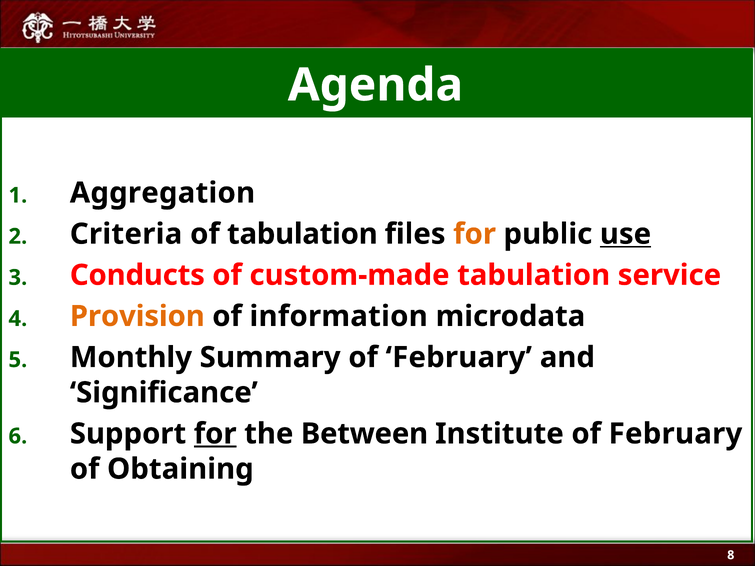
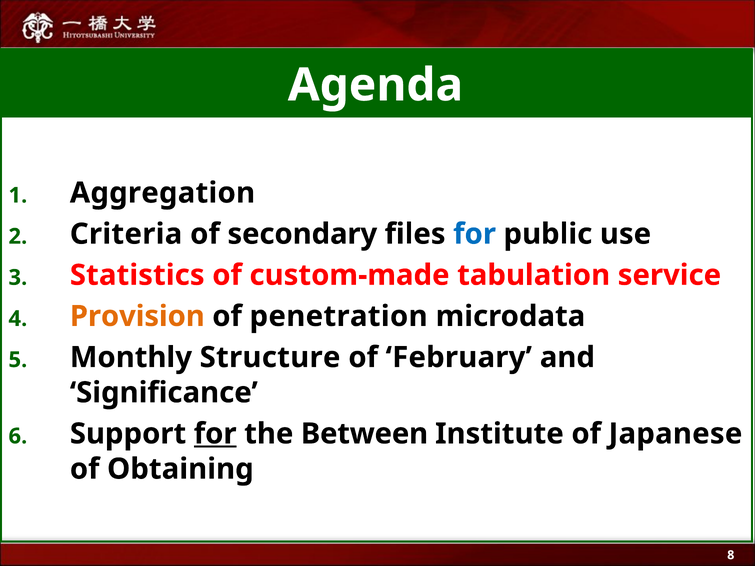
of tabulation: tabulation -> secondary
for at (475, 234) colour: orange -> blue
use underline: present -> none
Conducts: Conducts -> Statistics
information: information -> penetration
Summary: Summary -> Structure
Institute of February: February -> Japanese
